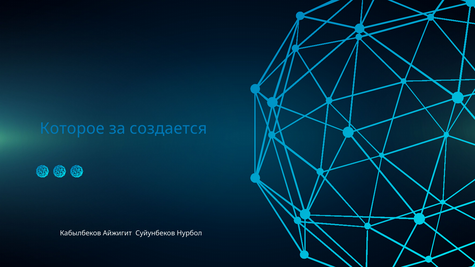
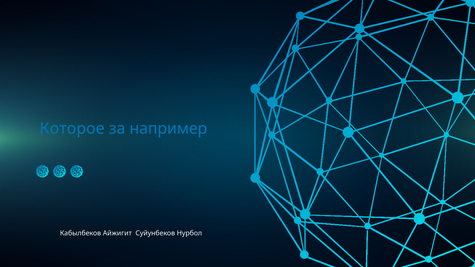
создается: создается -> например
